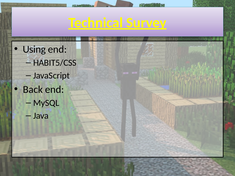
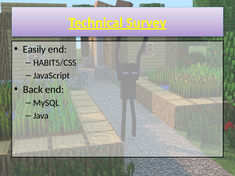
Using: Using -> Easily
